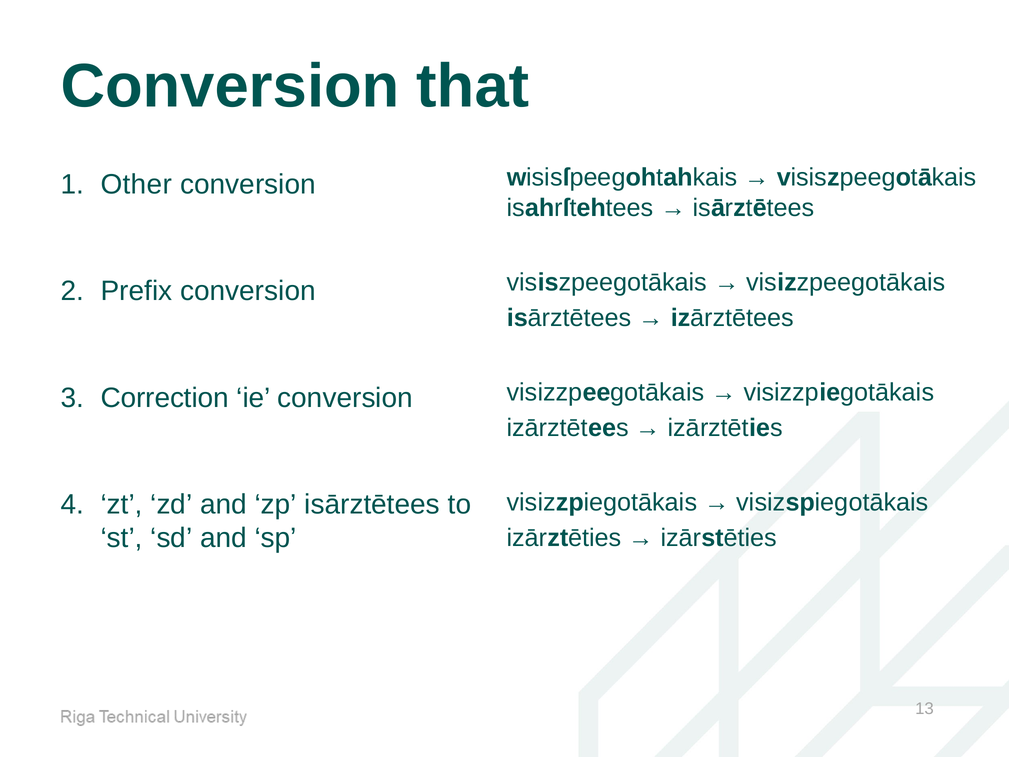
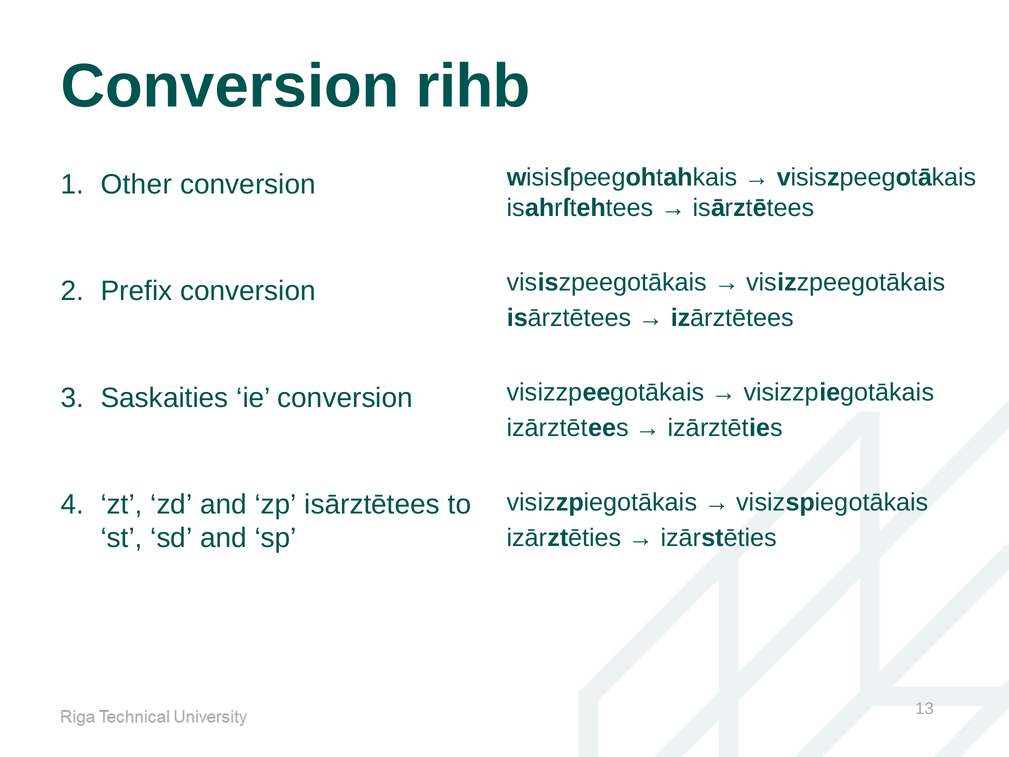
that: that -> rihb
Correction: Correction -> Saskaities
